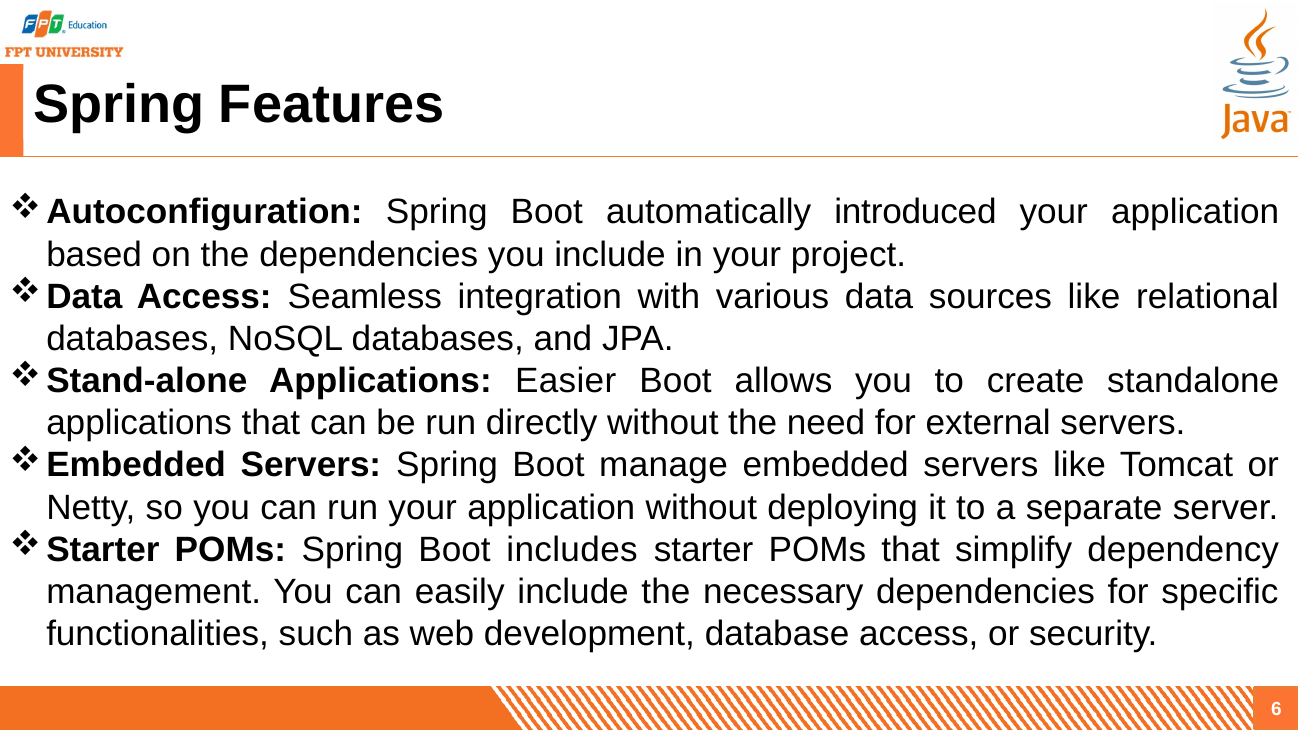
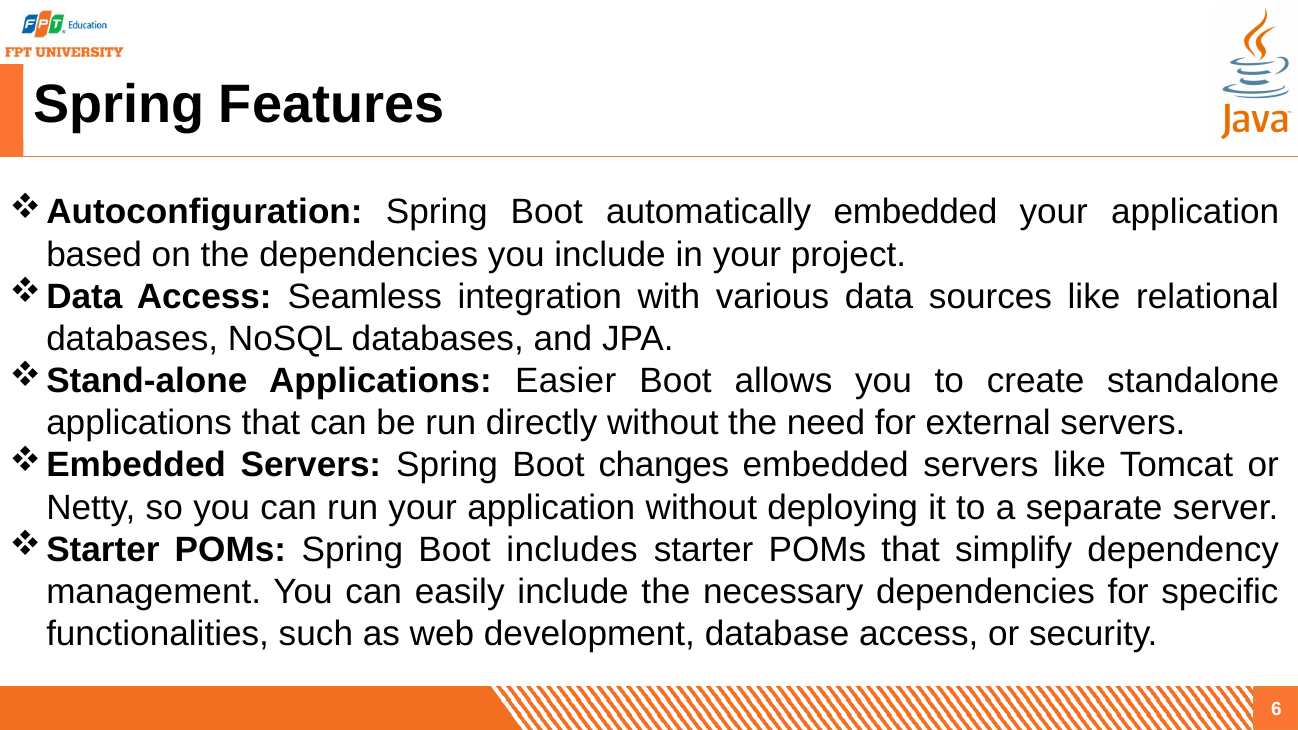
automatically introduced: introduced -> embedded
manage: manage -> changes
